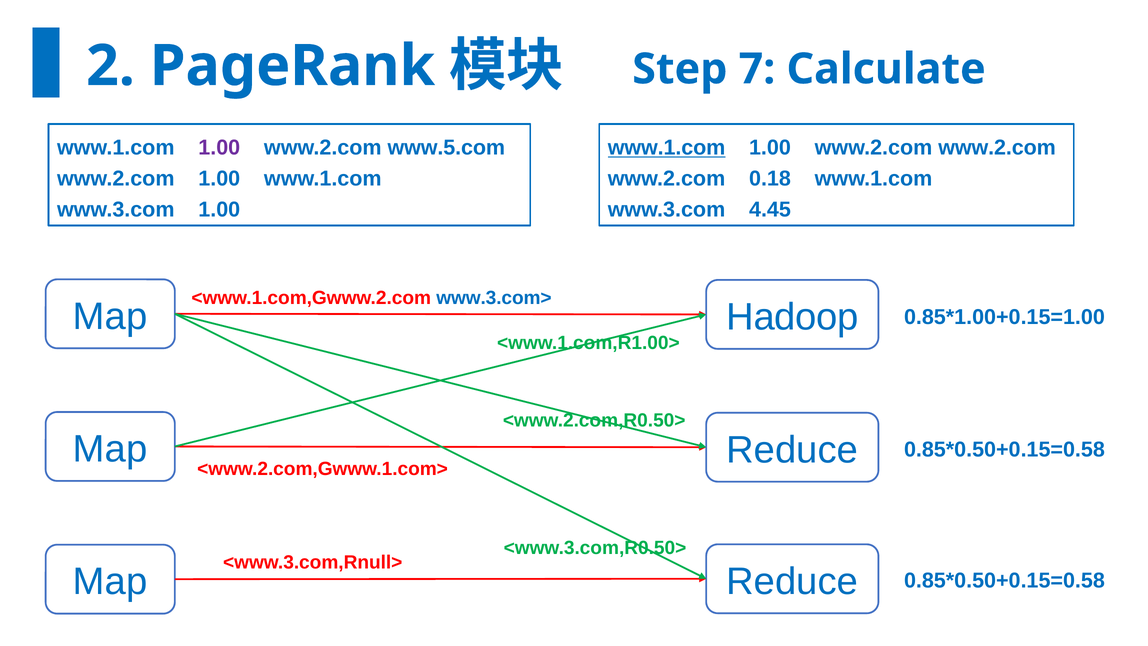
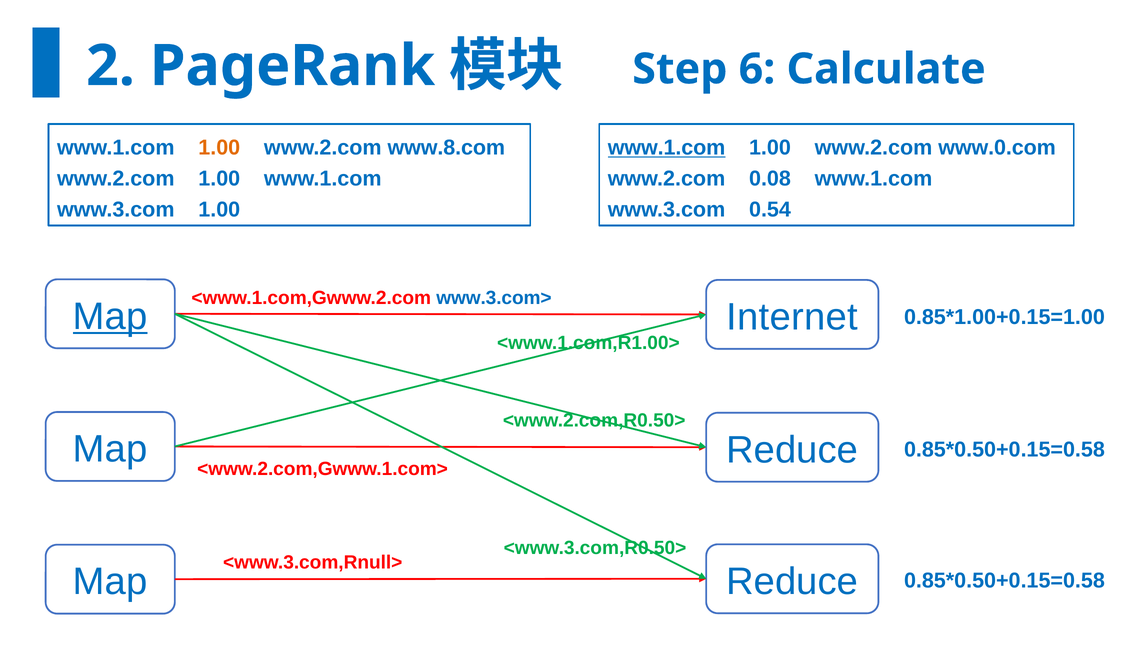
7: 7 -> 6
1.00 at (219, 148) colour: purple -> orange
www.5.com: www.5.com -> www.8.com
1.00 www.2.com www.2.com: www.2.com -> www.0.com
0.18: 0.18 -> 0.08
4.45: 4.45 -> 0.54
Map at (110, 316) underline: none -> present
Hadoop: Hadoop -> Internet
